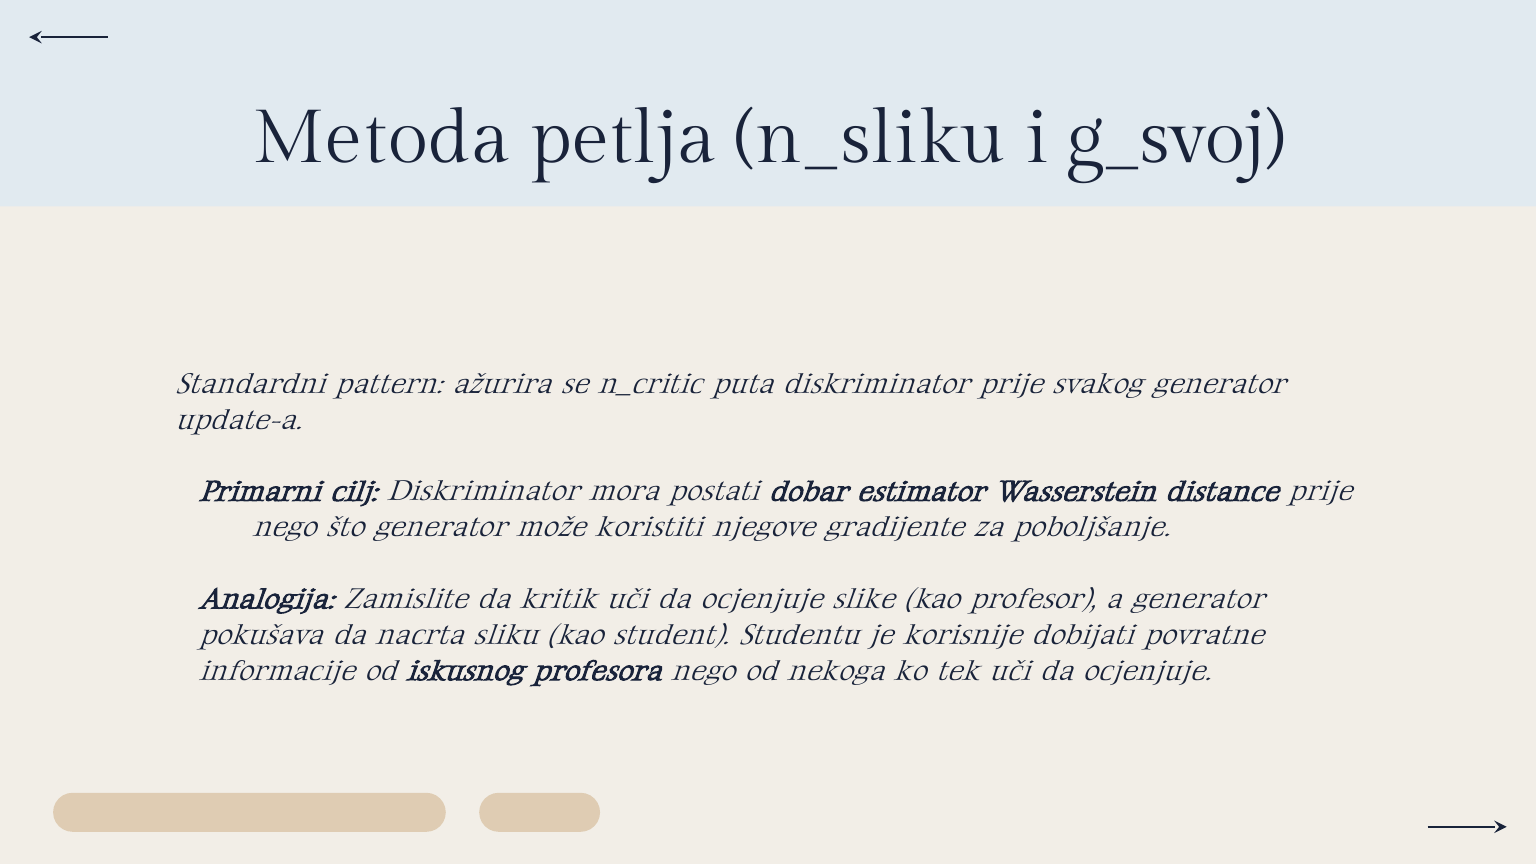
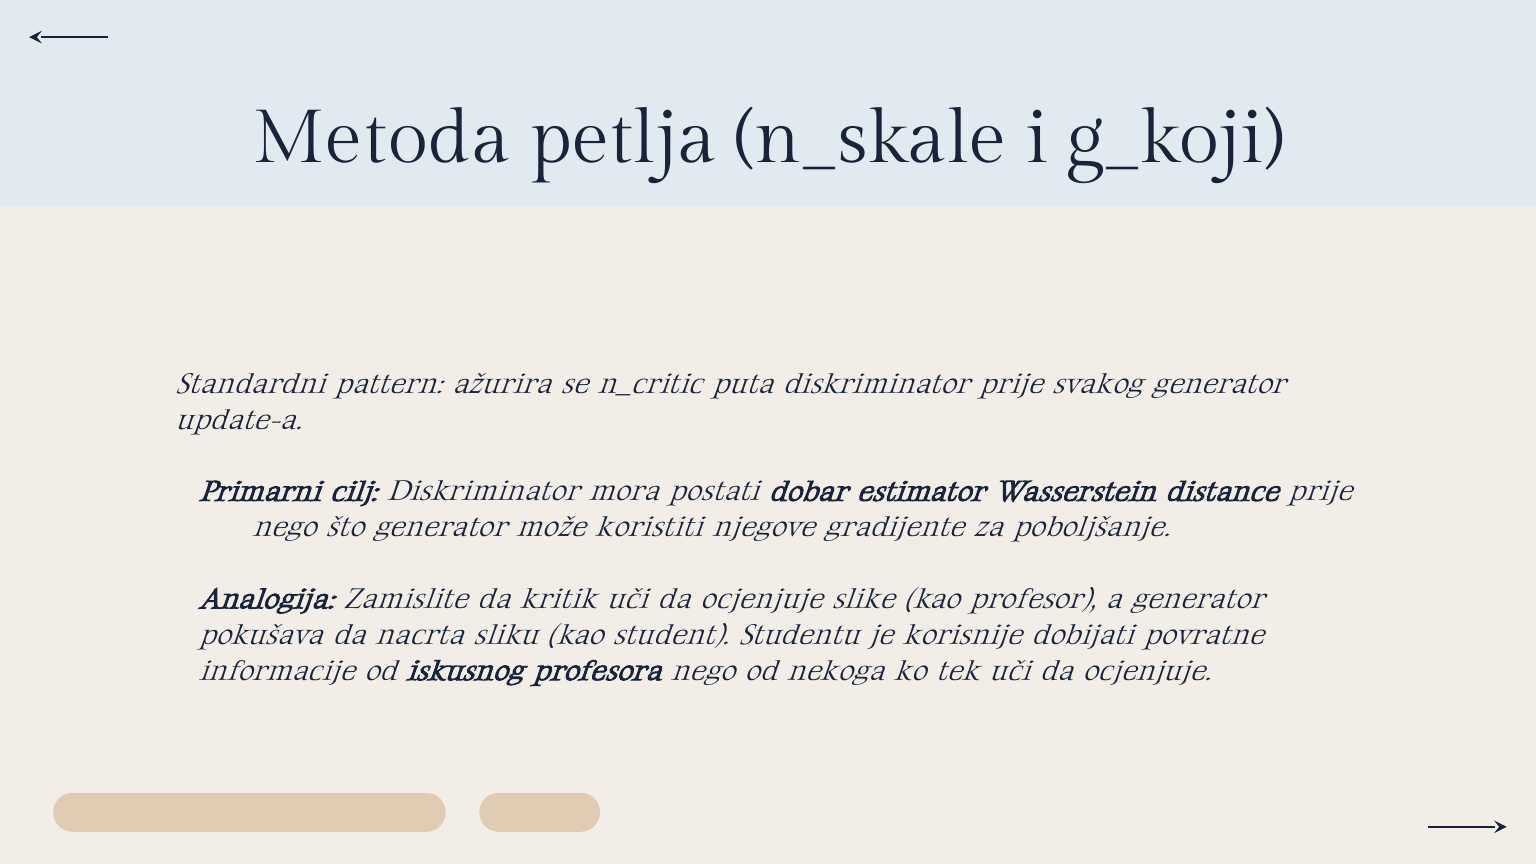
n_sliku: n_sliku -> n_skale
g_svoj: g_svoj -> g_koji
